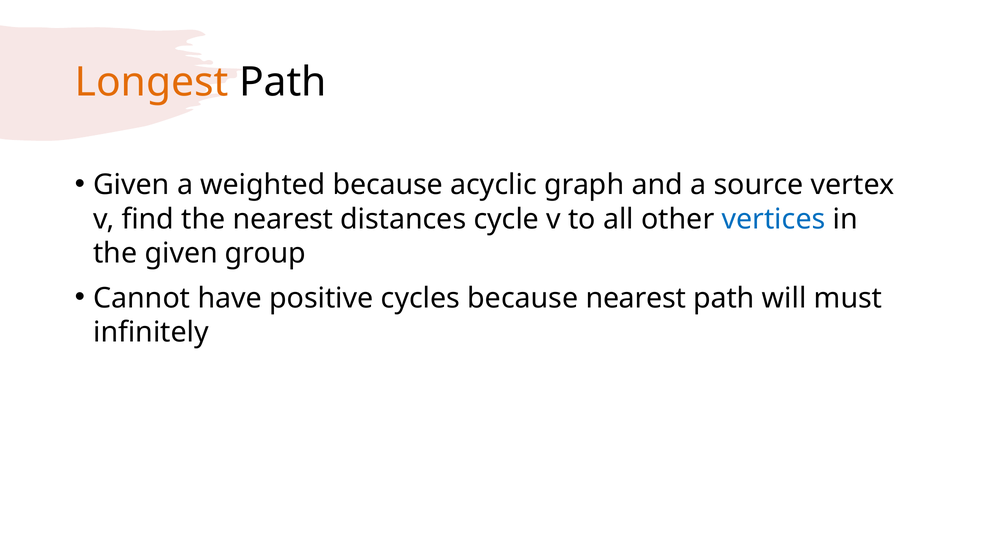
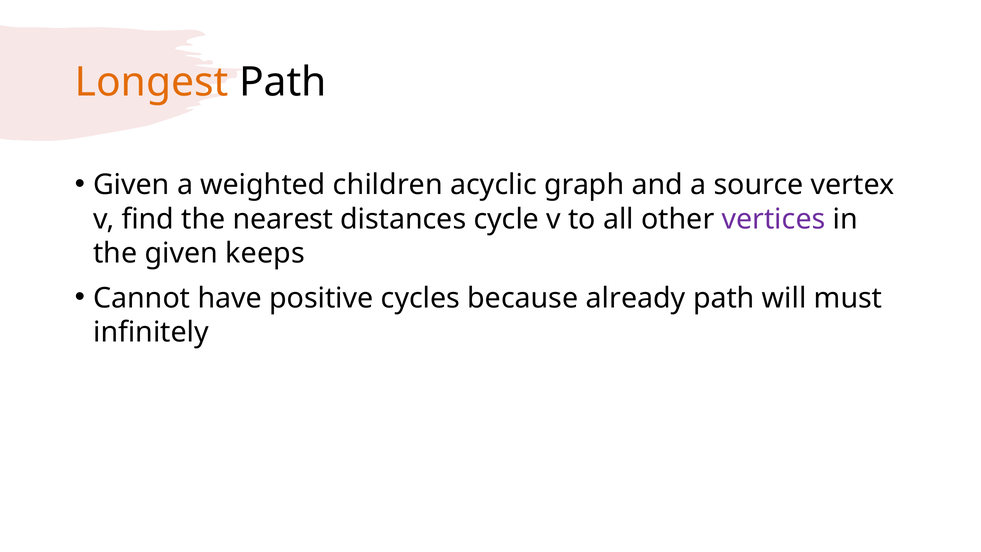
weighted because: because -> children
vertices colour: blue -> purple
group: group -> keeps
because nearest: nearest -> already
